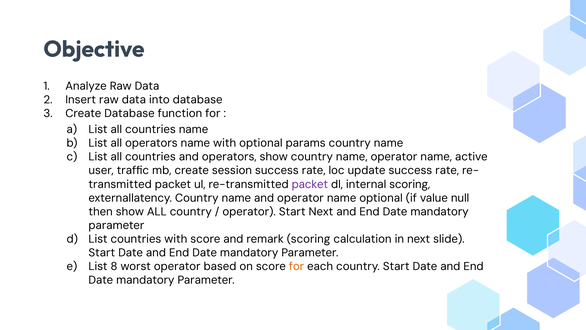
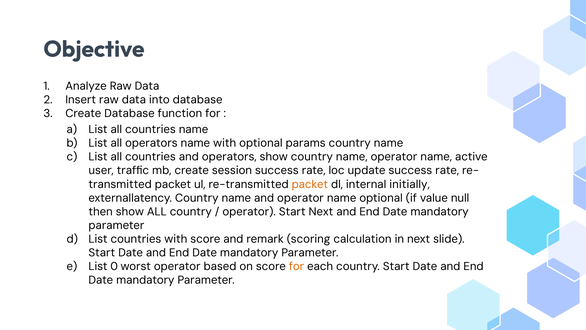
packet at (310, 184) colour: purple -> orange
internal scoring: scoring -> initially
8: 8 -> 0
